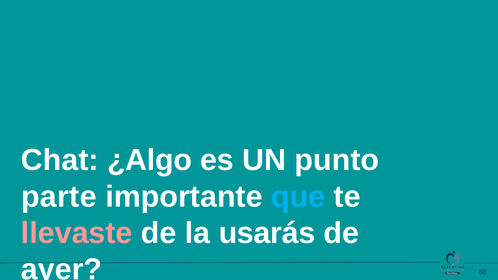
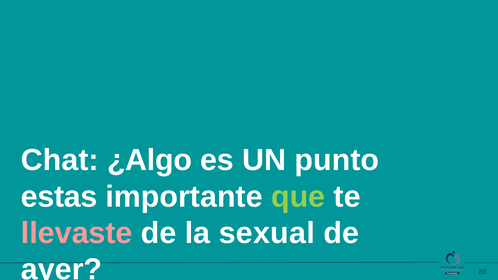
parte: parte -> estas
que colour: light blue -> light green
usarás: usarás -> sexual
